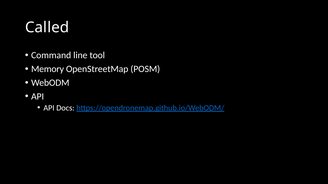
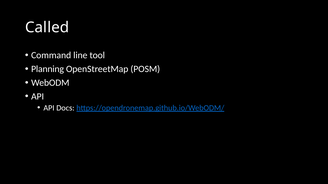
Memory: Memory -> Planning
